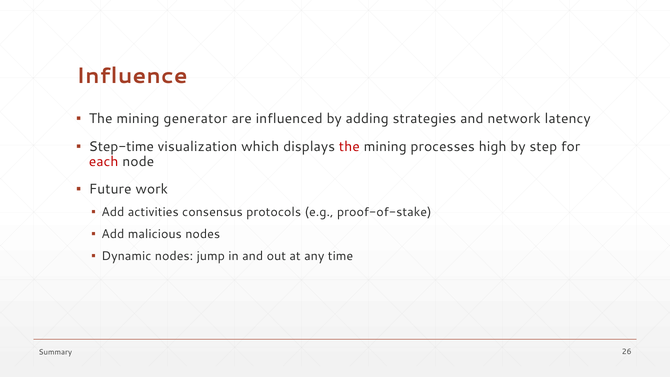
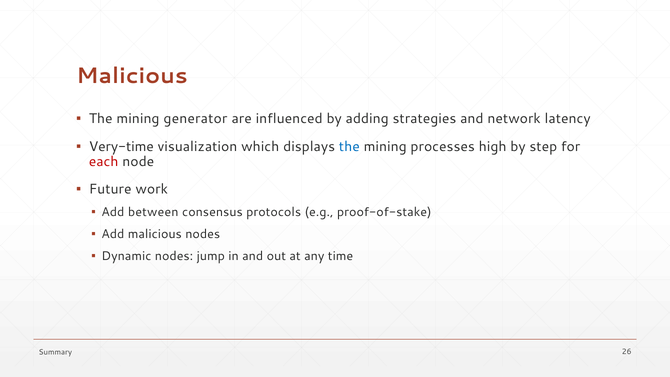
Influence at (132, 76): Influence -> Malicious
Step-time: Step-time -> Very-time
the at (349, 146) colour: red -> blue
activities: activities -> between
